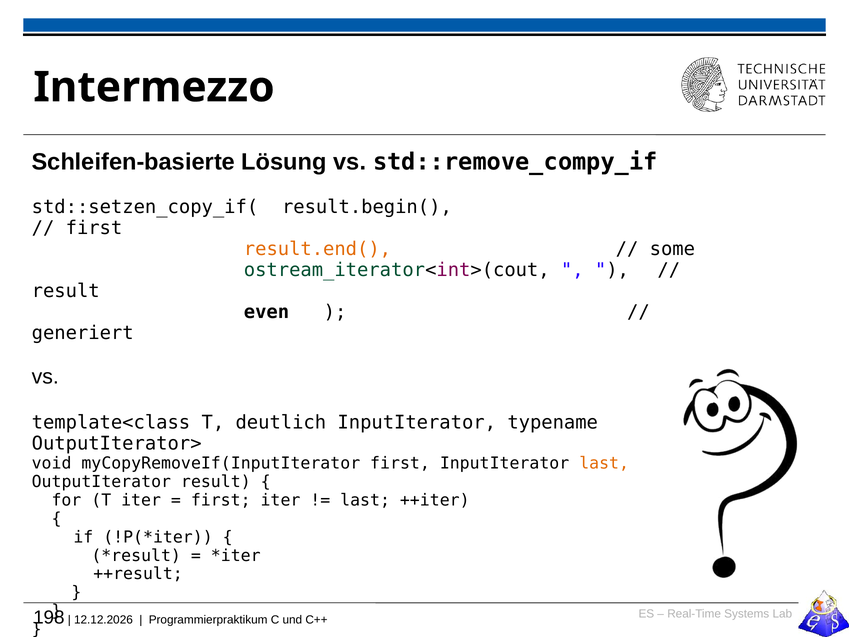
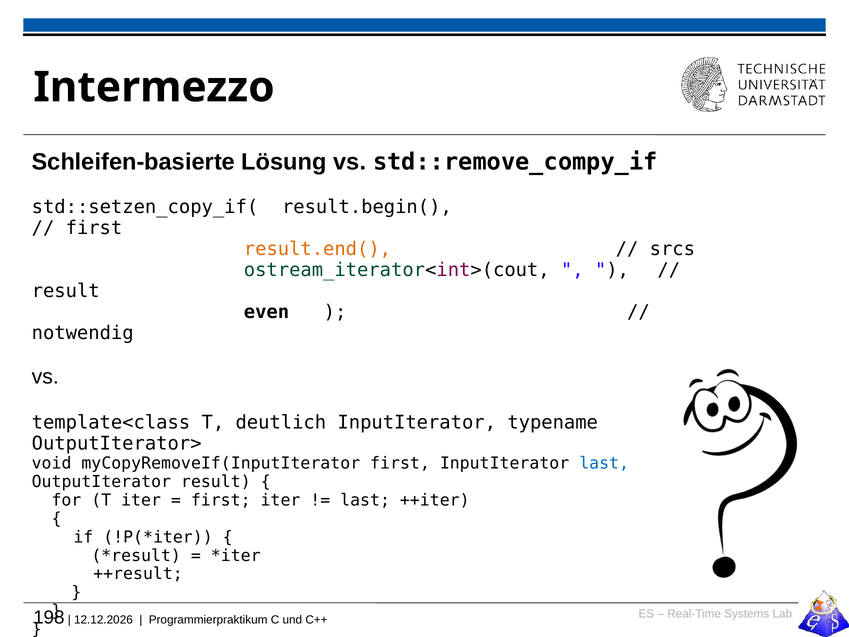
some: some -> srcs
generiert: generiert -> notwendig
last at (604, 463) colour: orange -> blue
